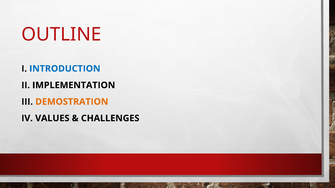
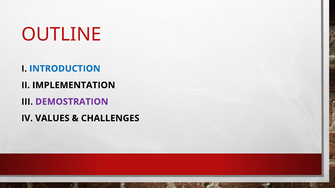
DEMOSTRATION colour: orange -> purple
